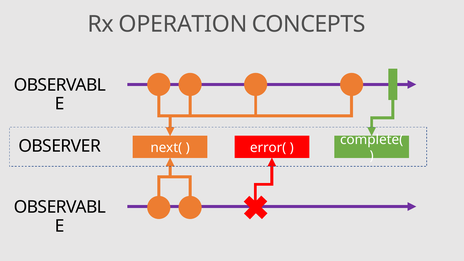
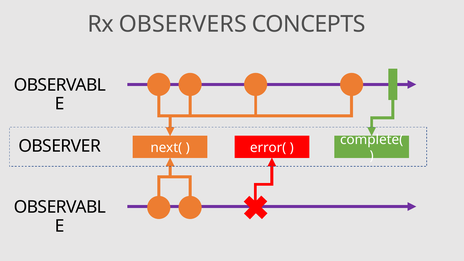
OPERATION: OPERATION -> OBSERVERS
